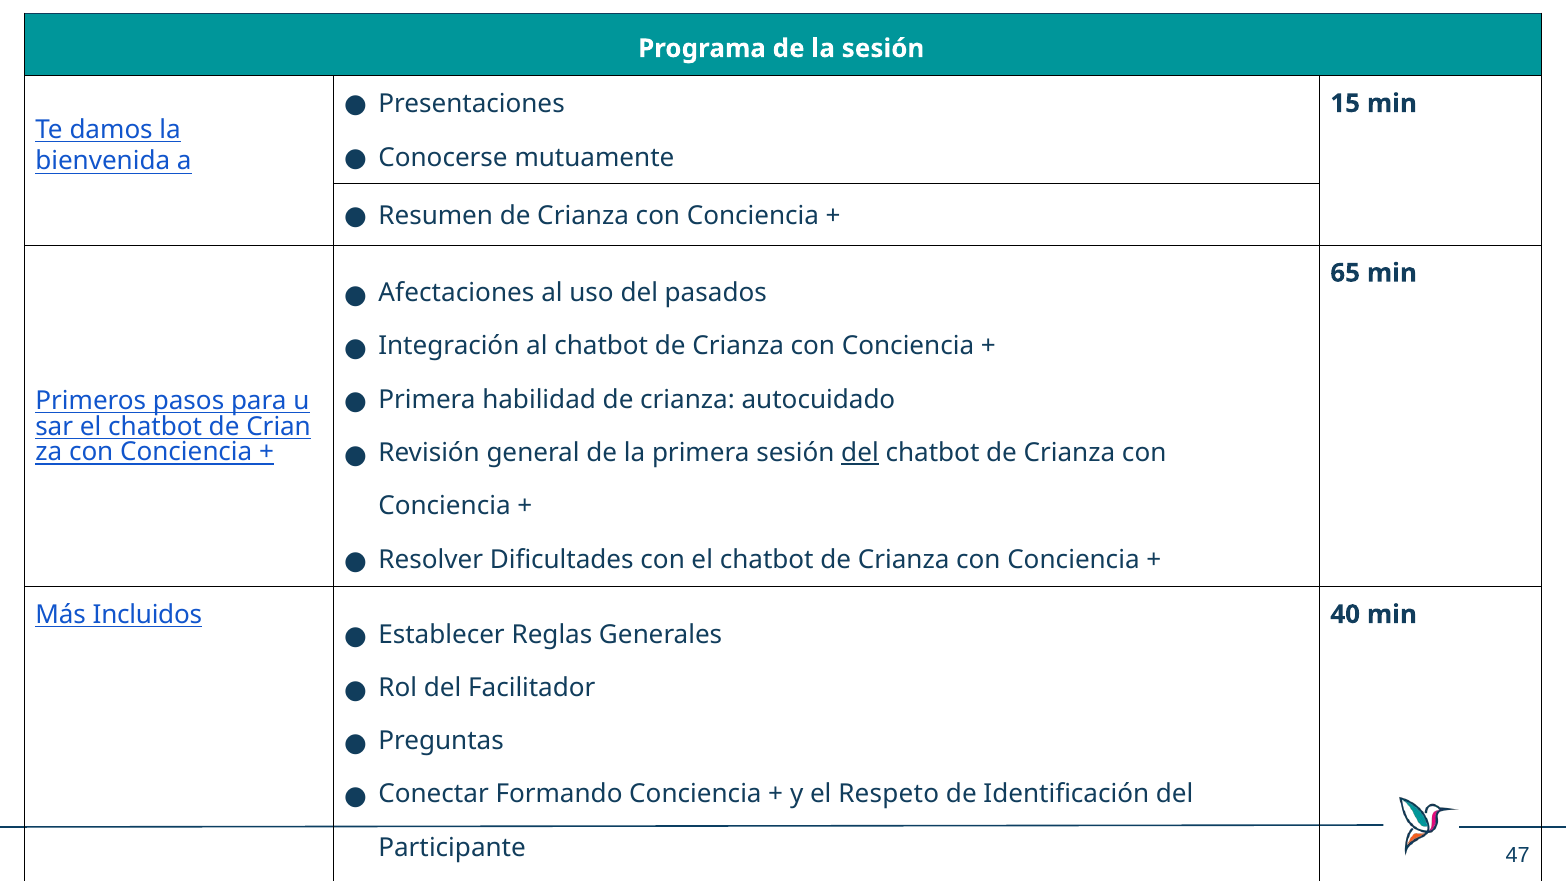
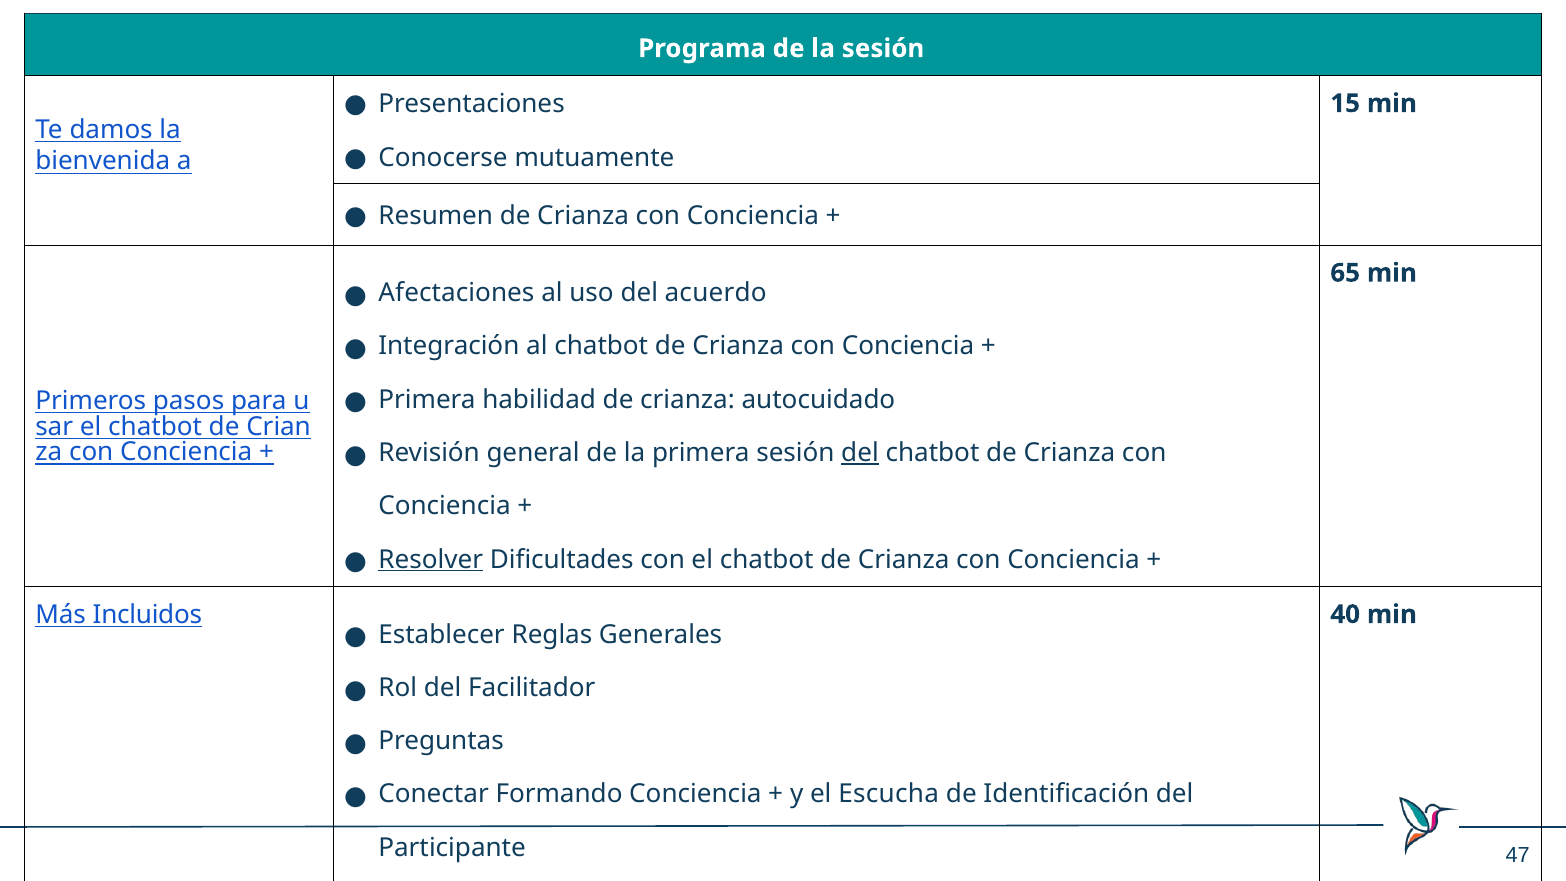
pasados: pasados -> acuerdo
Resolver underline: none -> present
Respeto: Respeto -> Escucha
